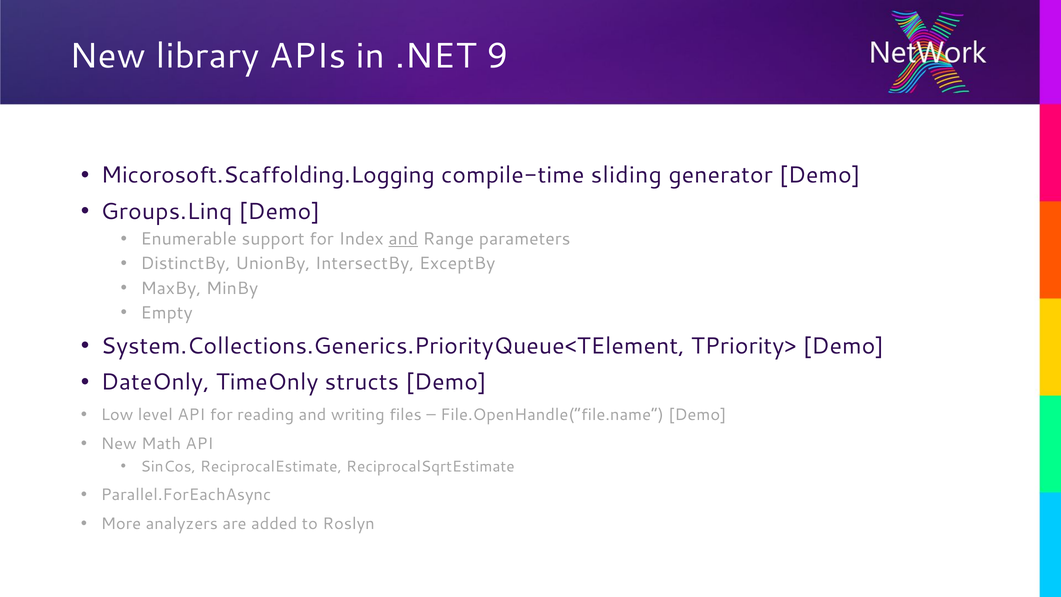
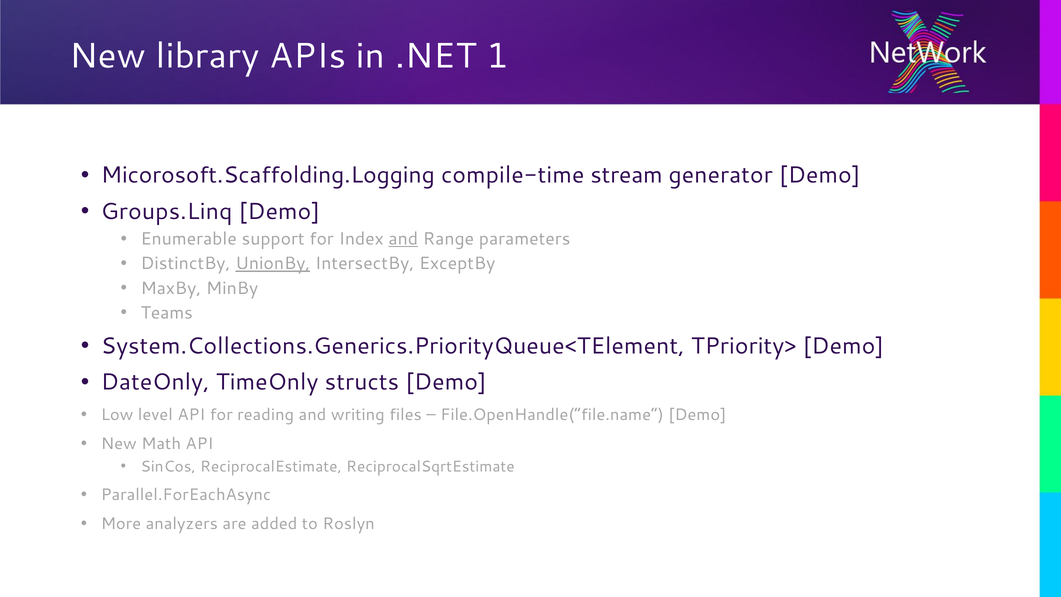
9: 9 -> 1
sliding: sliding -> stream
UnionBy underline: none -> present
Empty: Empty -> Teams
